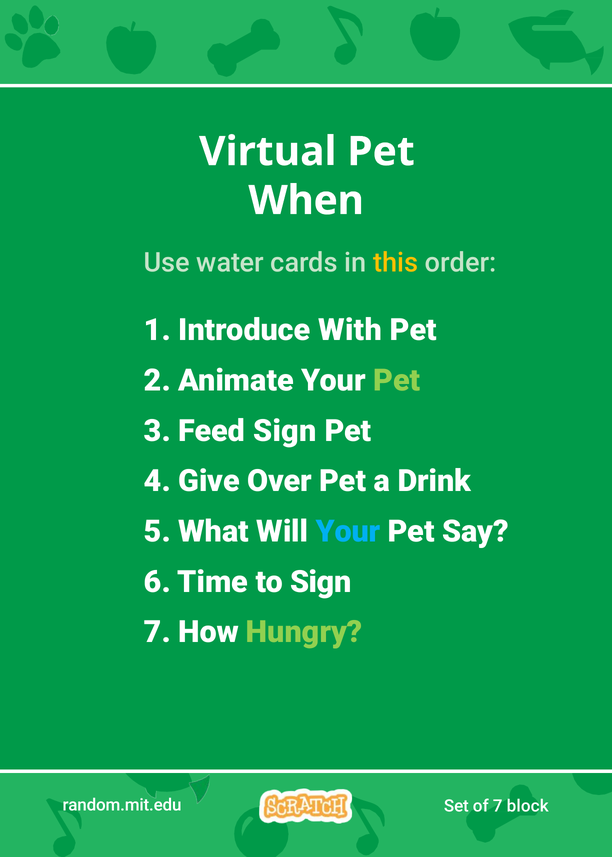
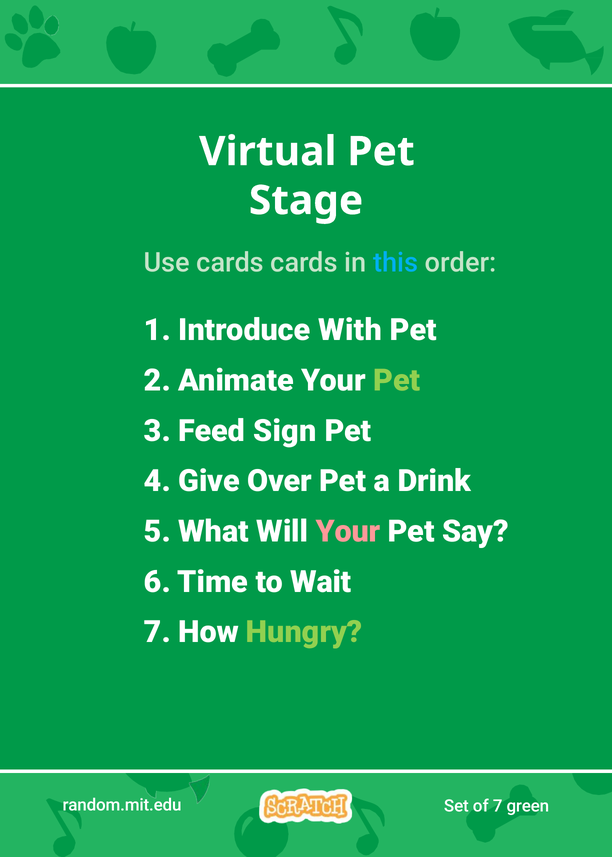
When: When -> Stage
Use water: water -> cards
this colour: yellow -> light blue
Your at (348, 531) colour: light blue -> pink
to Sign: Sign -> Wait
block: block -> green
